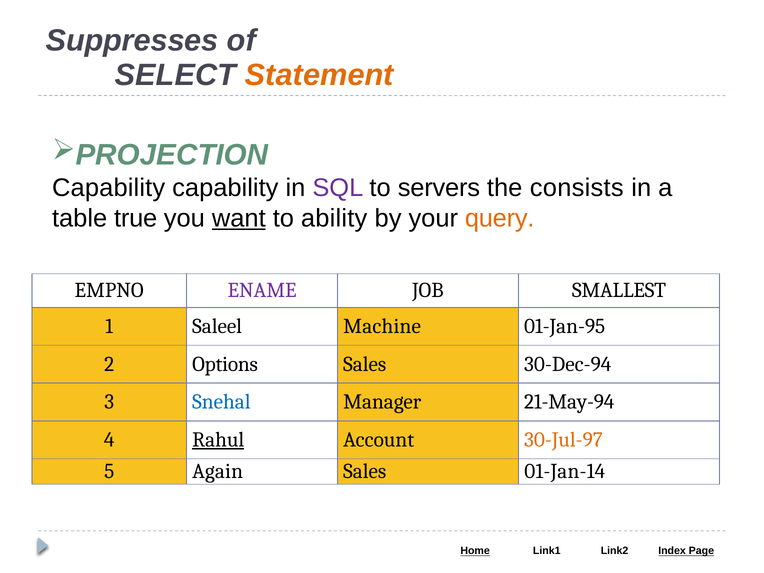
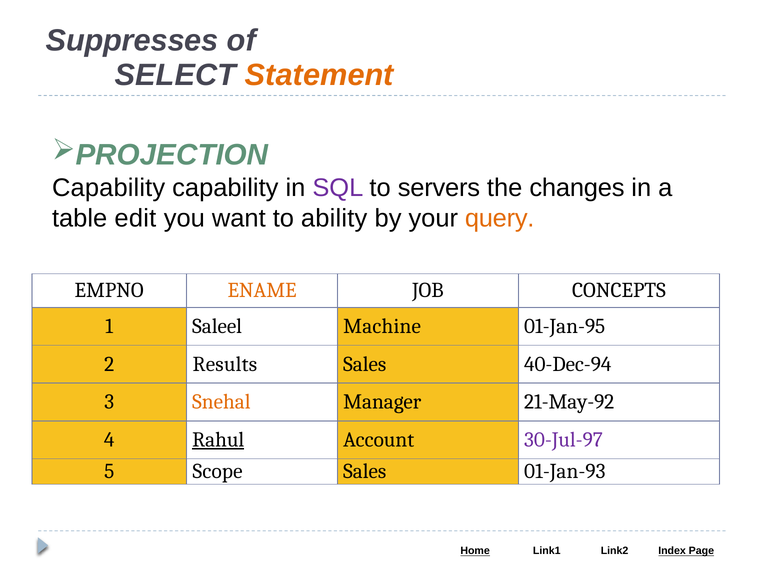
consists: consists -> changes
true: true -> edit
want underline: present -> none
ENAME colour: purple -> orange
SMALLEST: SMALLEST -> CONCEPTS
Options: Options -> Results
30-Dec-94: 30-Dec-94 -> 40-Dec-94
Snehal colour: blue -> orange
21-May-94: 21-May-94 -> 21-May-92
30-Jul-97 colour: orange -> purple
Again: Again -> Scope
01-Jan-14: 01-Jan-14 -> 01-Jan-93
